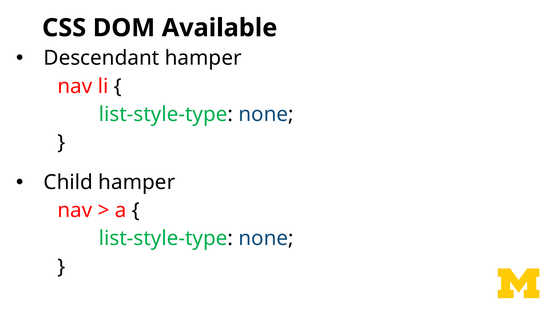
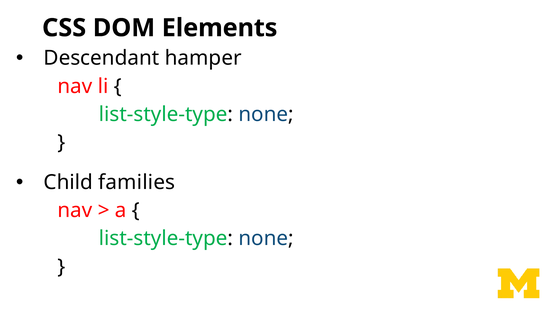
Available: Available -> Elements
Child hamper: hamper -> families
